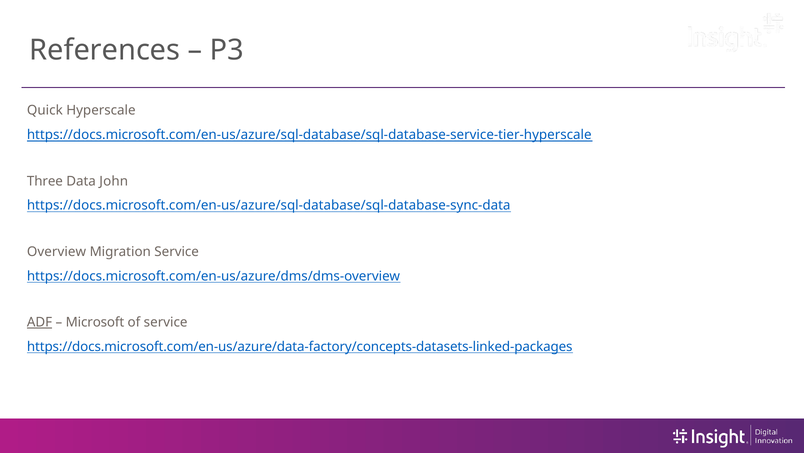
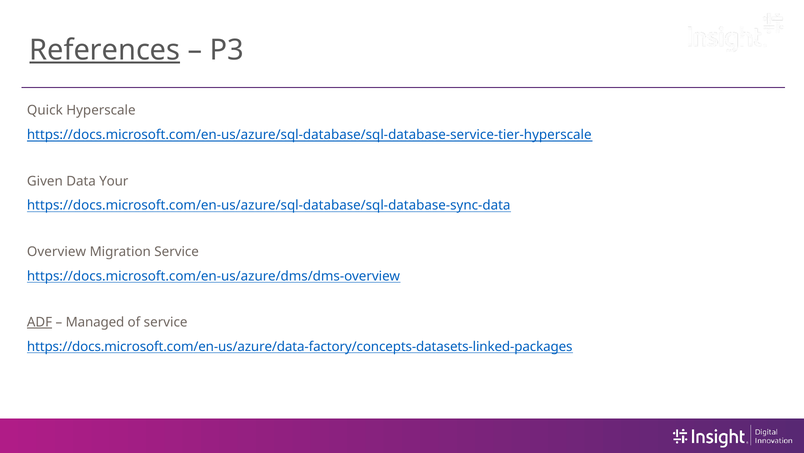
References underline: none -> present
Three: Three -> Given
John: John -> Your
Microsoft: Microsoft -> Managed
